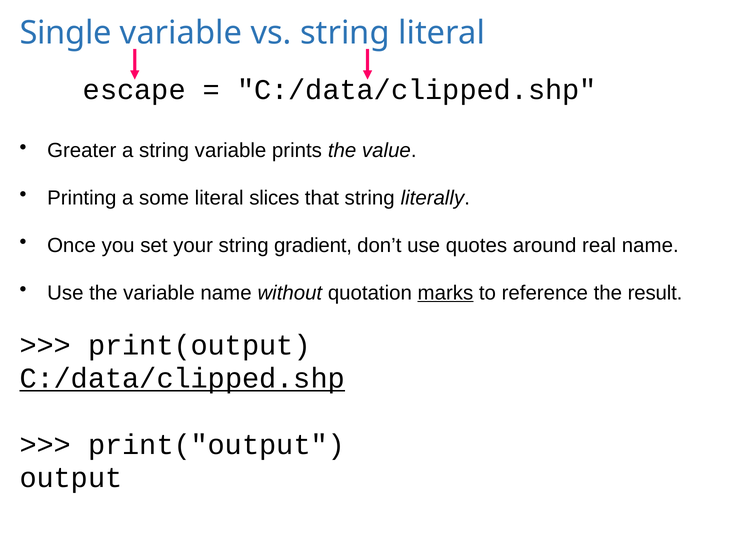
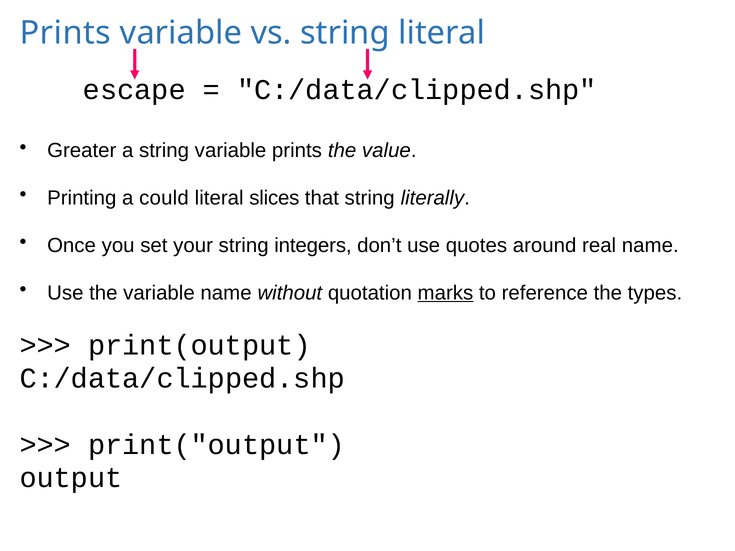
Single at (66, 33): Single -> Prints
some: some -> could
gradient: gradient -> integers
result: result -> types
C:/data/clipped.shp at (182, 379) underline: present -> none
